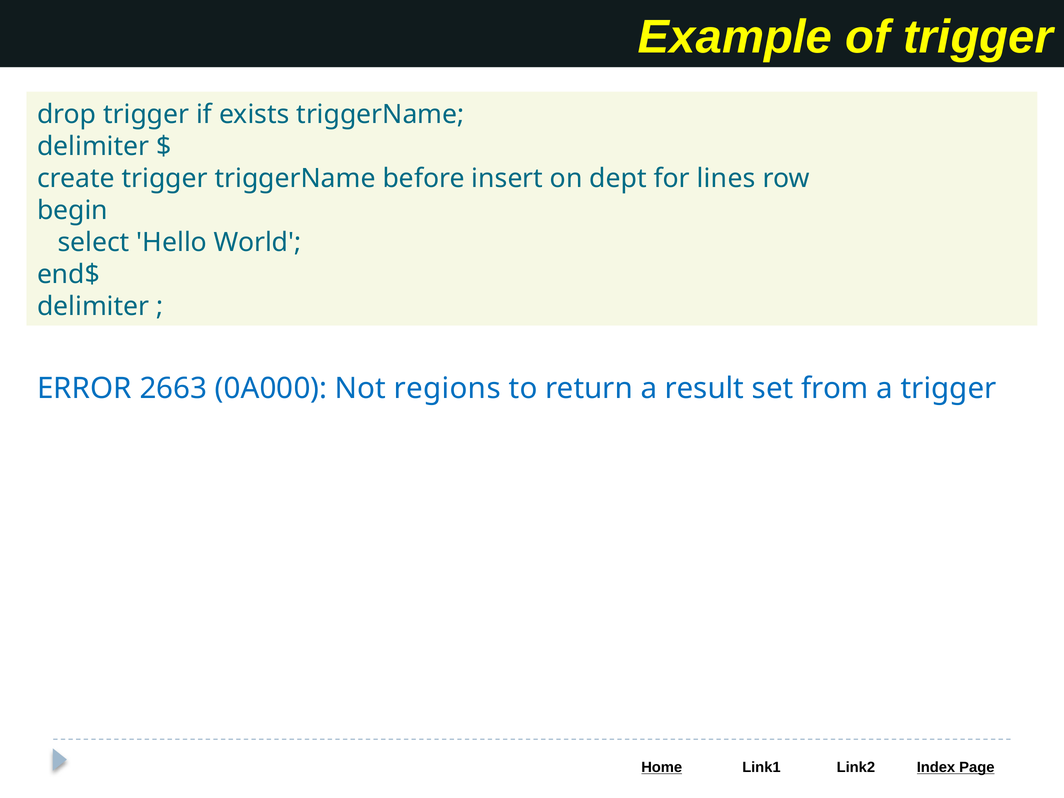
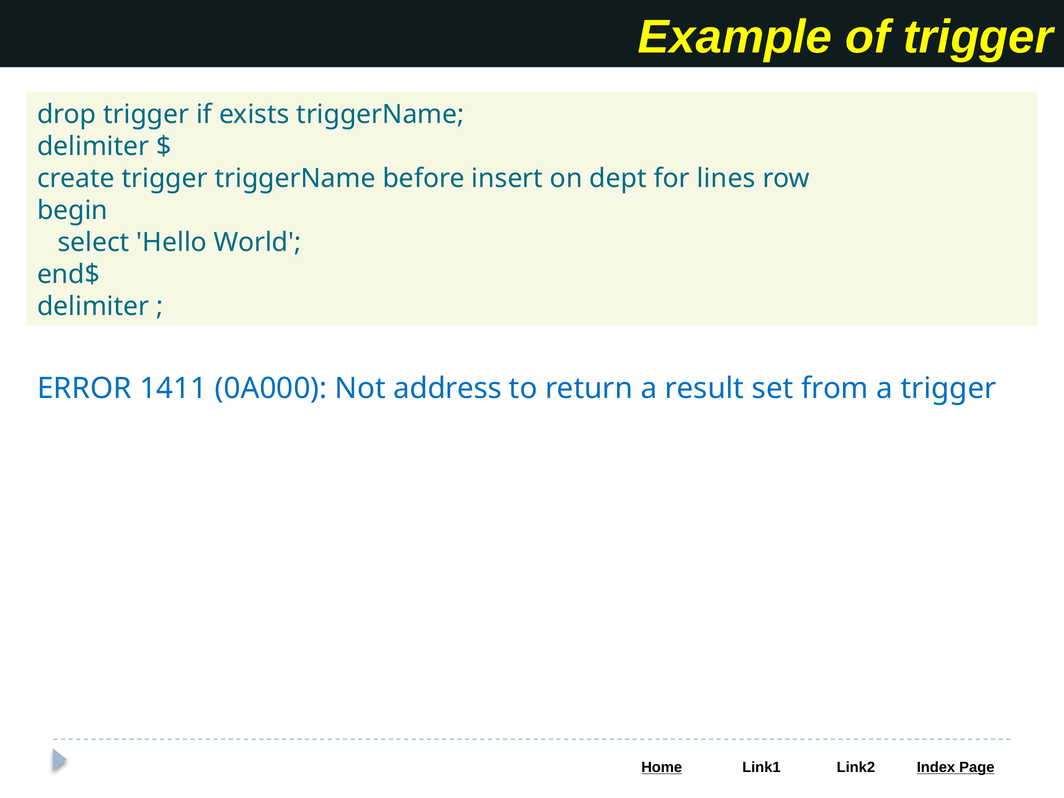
2663: 2663 -> 1411
regions: regions -> address
